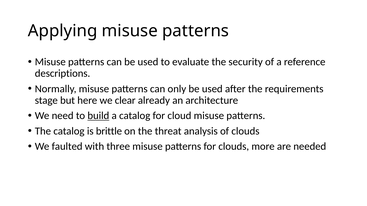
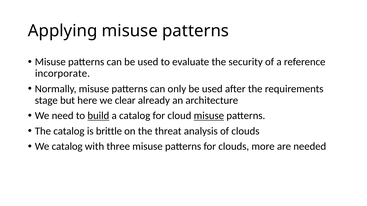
descriptions: descriptions -> incorporate
misuse at (209, 116) underline: none -> present
We faulted: faulted -> catalog
